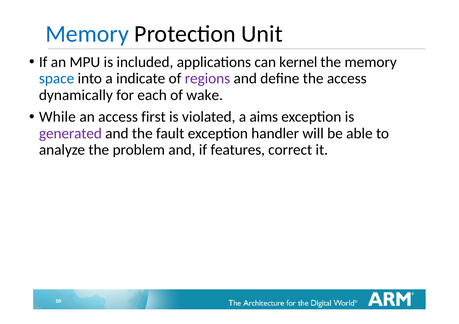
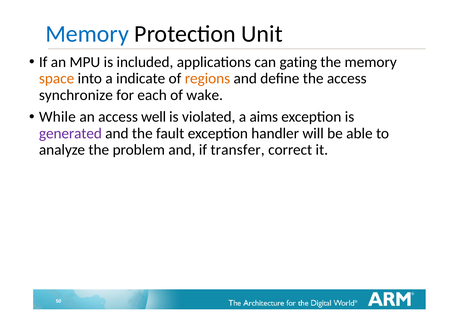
kernel: kernel -> gating
space colour: blue -> orange
regions colour: purple -> orange
dynamically: dynamically -> synchronize
first: first -> well
features: features -> transfer
